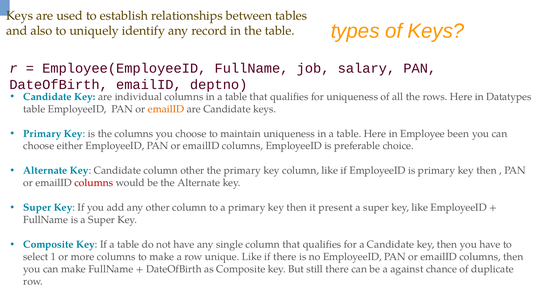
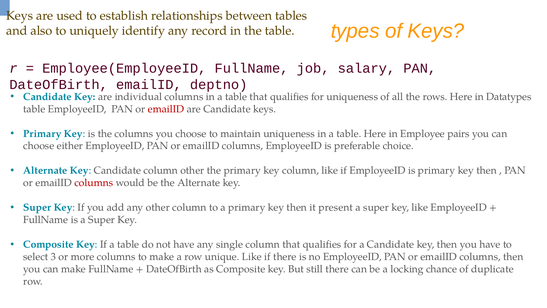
emailID at (166, 109) colour: orange -> red
been: been -> pairs
1: 1 -> 3
against: against -> locking
